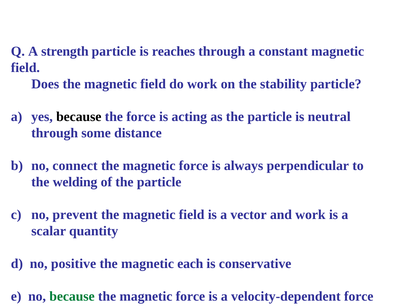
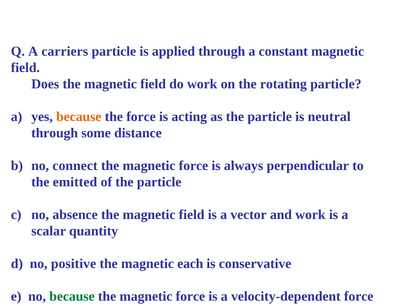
strength: strength -> carriers
reaches: reaches -> applied
stability: stability -> rotating
because at (79, 117) colour: black -> orange
welding: welding -> emitted
prevent: prevent -> absence
